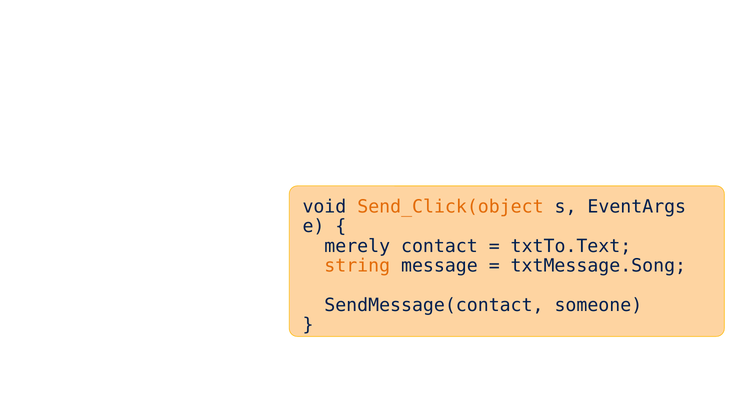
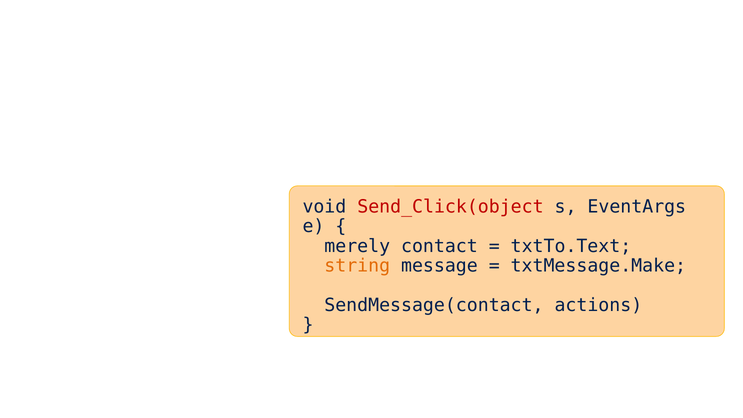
Send_Click(object colour: orange -> red
txtMessage.Song: txtMessage.Song -> txtMessage.Make
someone: someone -> actions
